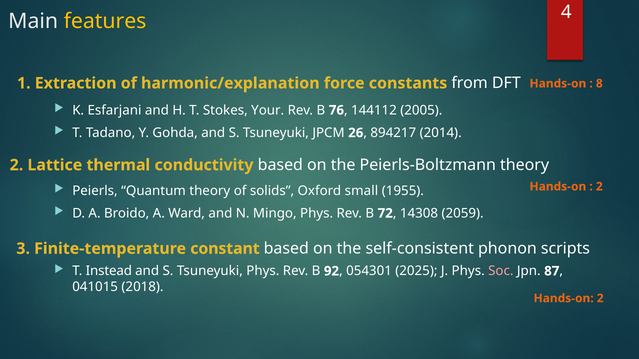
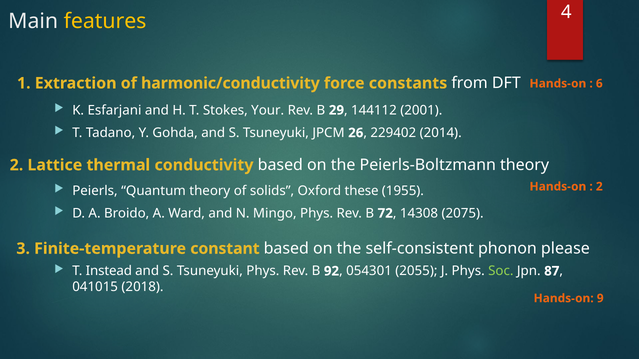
harmonic/explanation: harmonic/explanation -> harmonic/conductivity
8: 8 -> 6
76: 76 -> 29
2005: 2005 -> 2001
894217: 894217 -> 229402
small: small -> these
2059: 2059 -> 2075
scripts: scripts -> please
2025: 2025 -> 2055
Soc colour: pink -> light green
Hands-on 2: 2 -> 9
